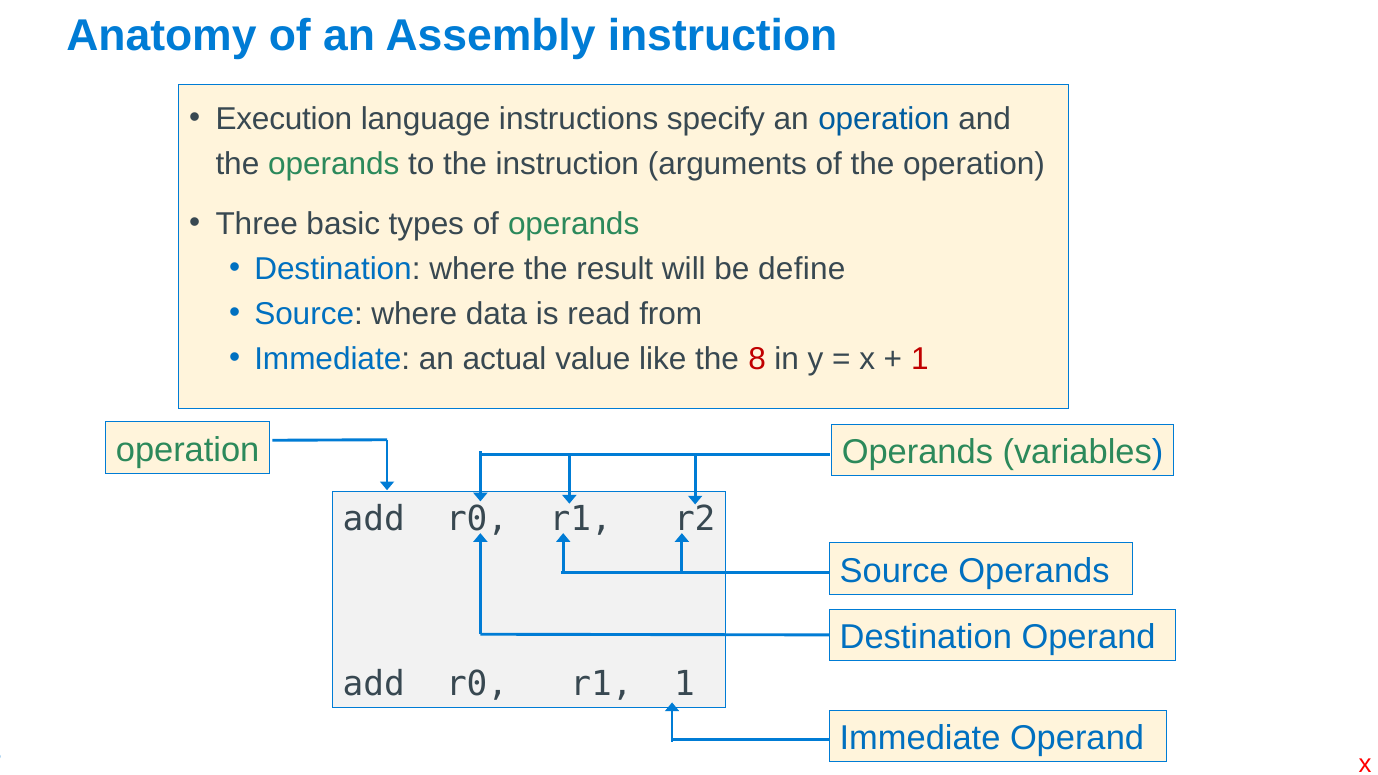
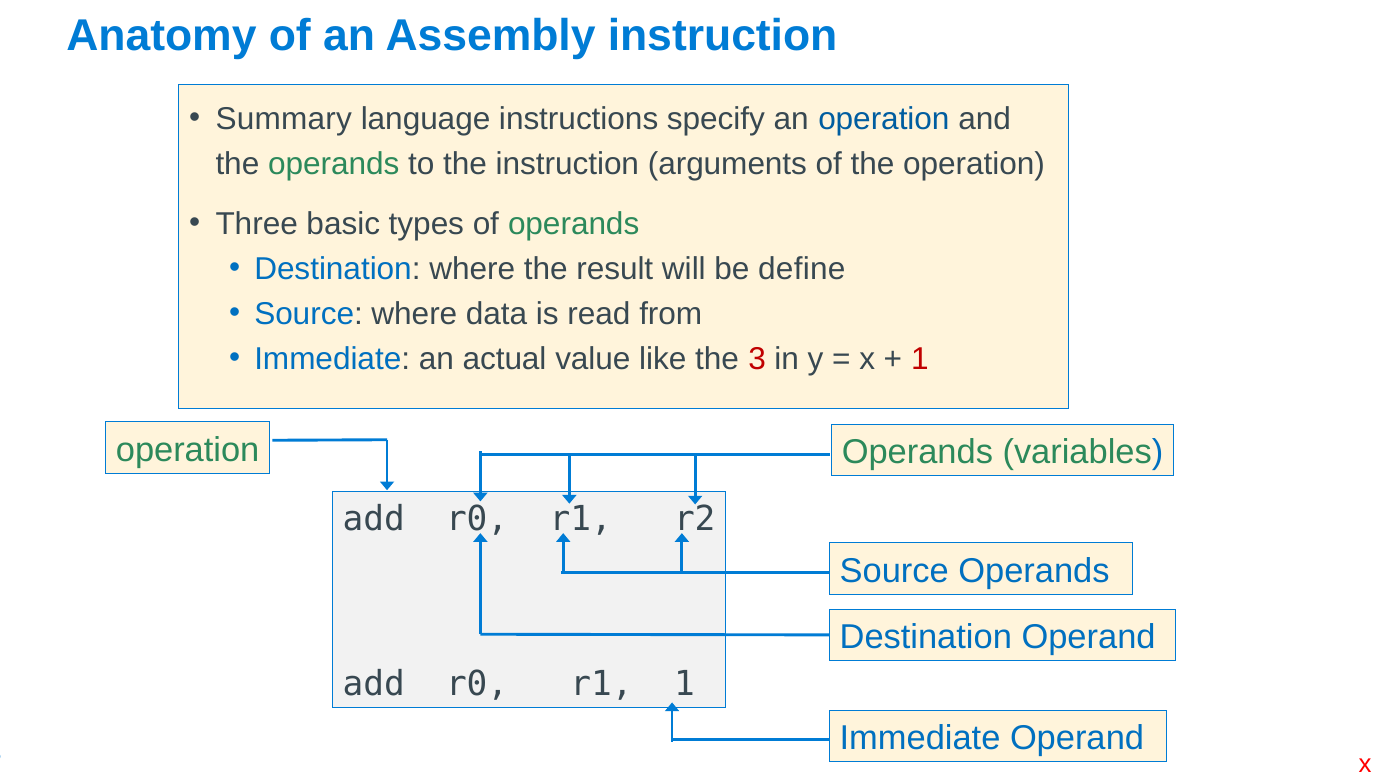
Execution: Execution -> Summary
8: 8 -> 3
